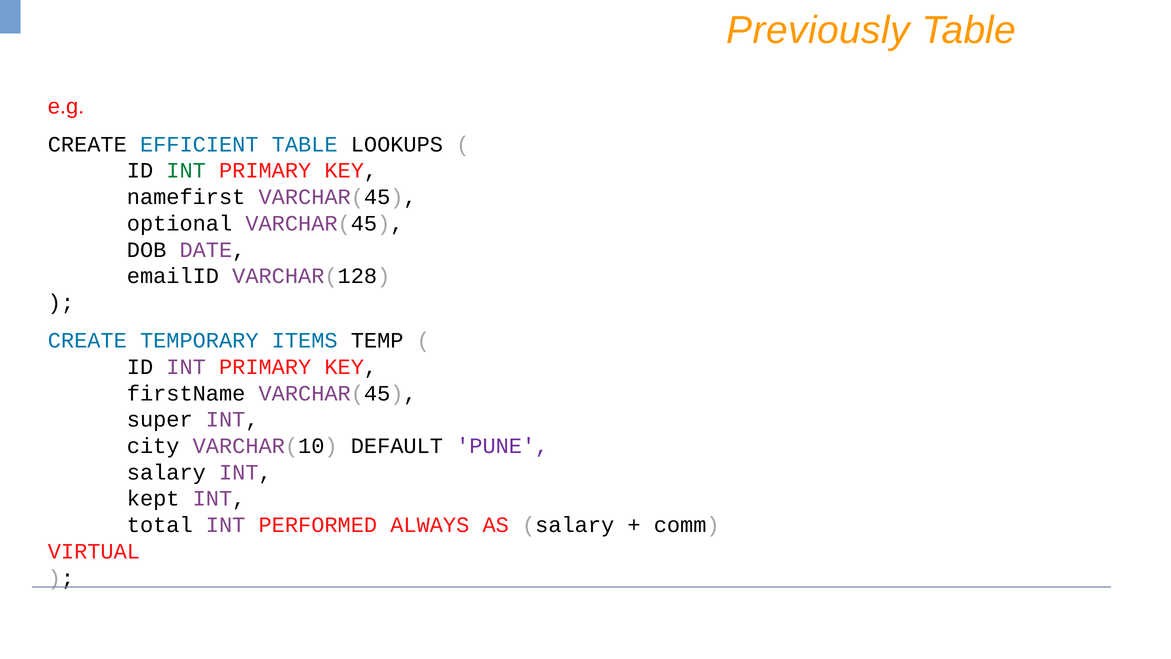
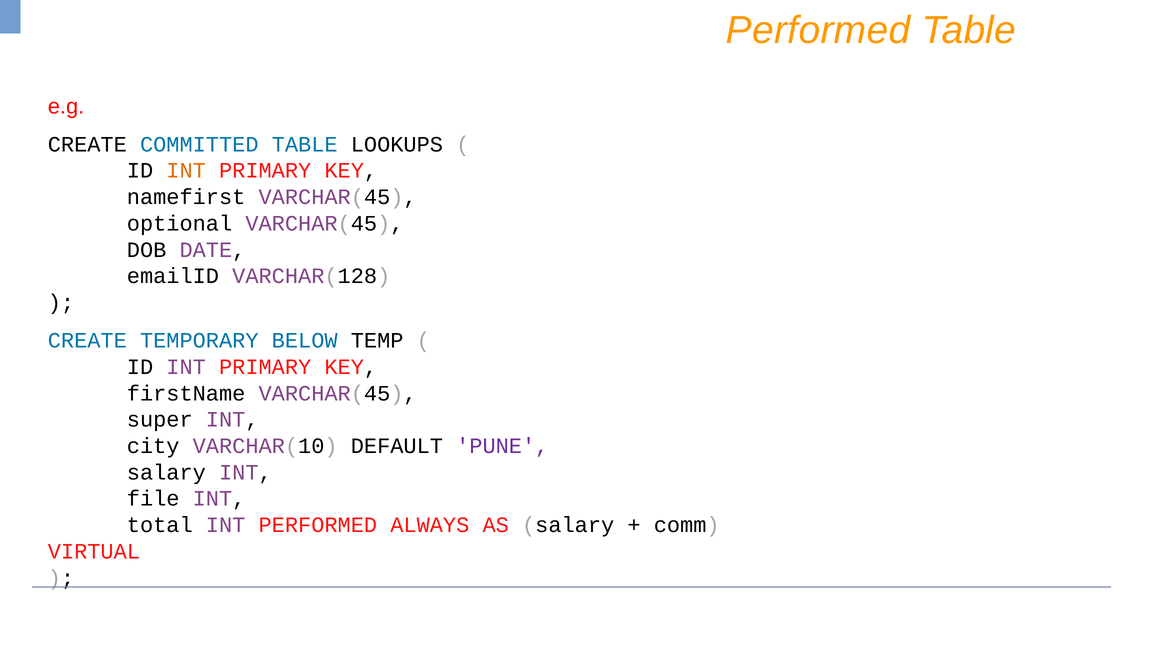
Previously at (818, 30): Previously -> Performed
EFFICIENT: EFFICIENT -> COMMITTED
INT at (186, 171) colour: green -> orange
ITEMS: ITEMS -> BELOW
kept: kept -> file
